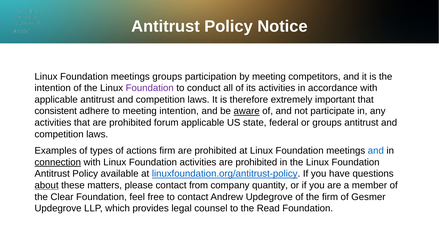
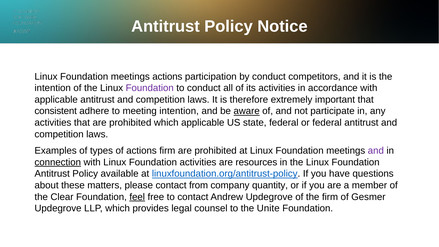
meetings groups: groups -> actions
by meeting: meeting -> conduct
prohibited forum: forum -> which
or groups: groups -> federal
and at (376, 151) colour: blue -> purple
activities are prohibited: prohibited -> resources
about underline: present -> none
feel underline: none -> present
Read: Read -> Unite
